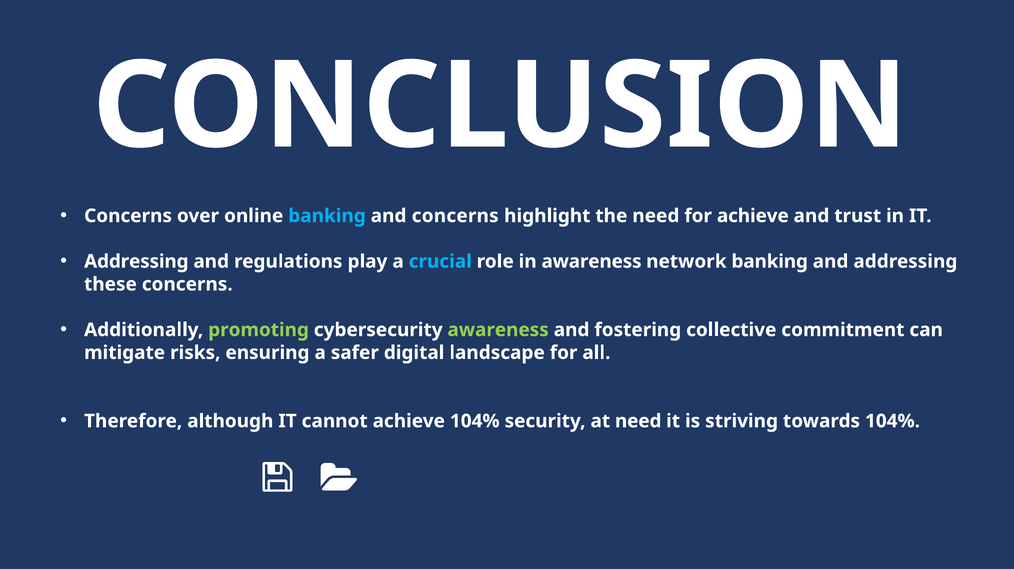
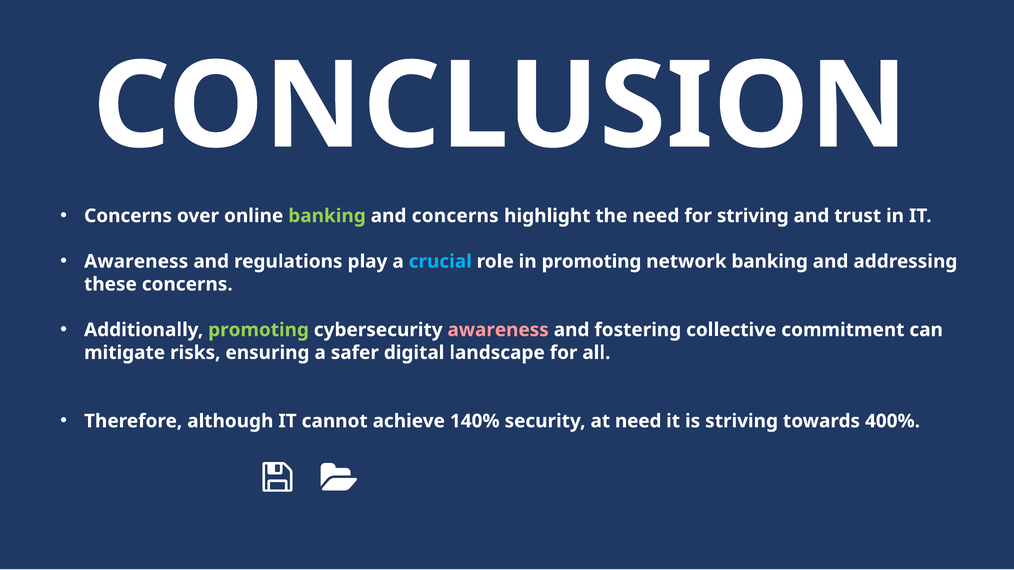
banking at (327, 216) colour: light blue -> light green
for achieve: achieve -> striving
Addressing at (136, 262): Addressing -> Awareness
in awareness: awareness -> promoting
awareness at (498, 330) colour: light green -> pink
achieve 104%: 104% -> 140%
towards 104%: 104% -> 400%
